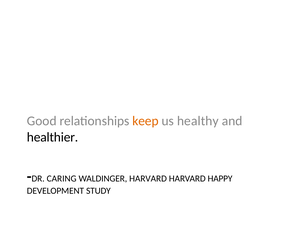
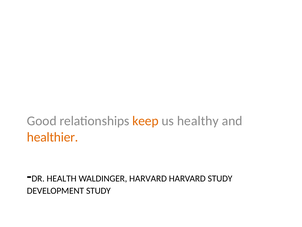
healthier colour: black -> orange
CARING: CARING -> HEALTH
HARVARD HAPPY: HAPPY -> STUDY
